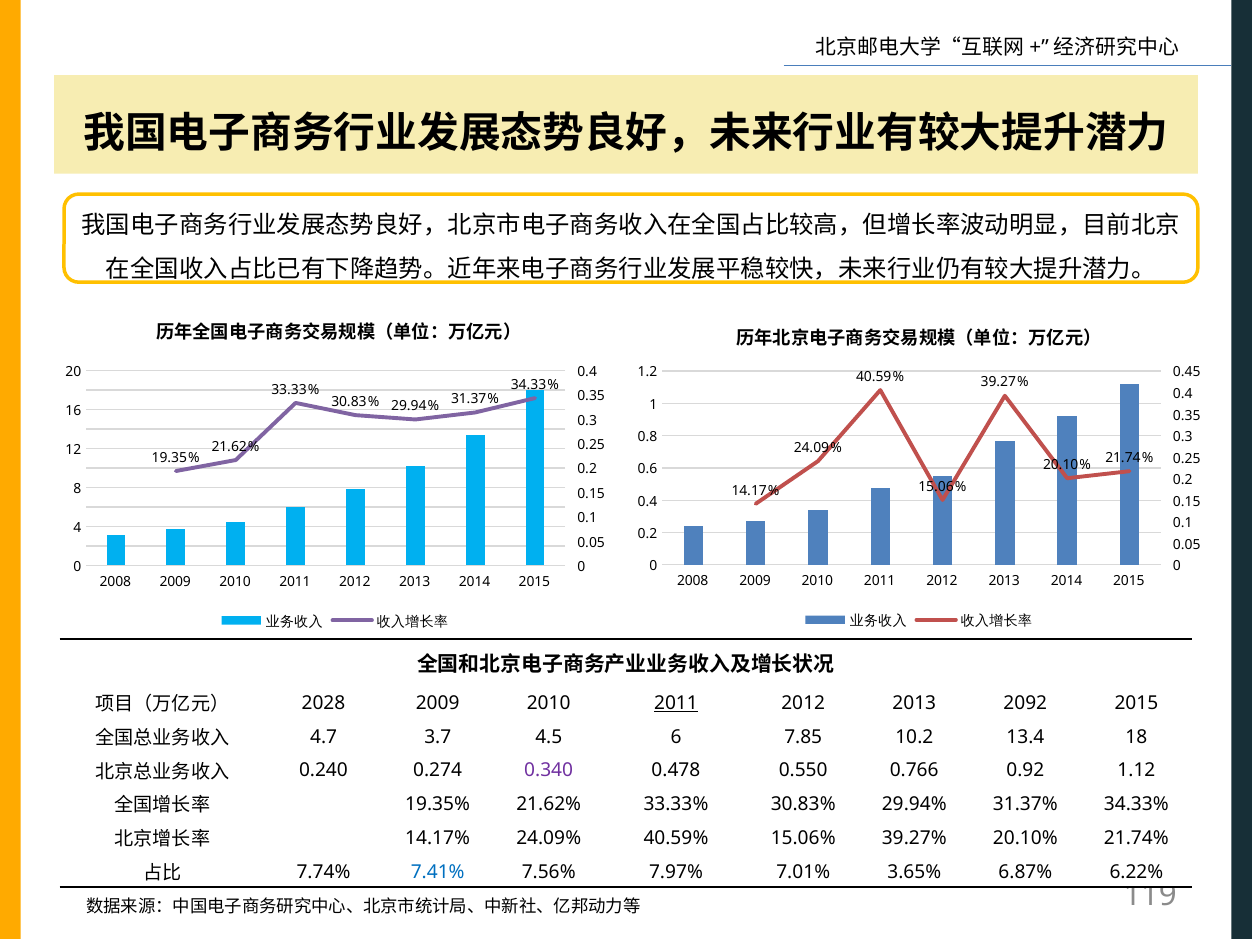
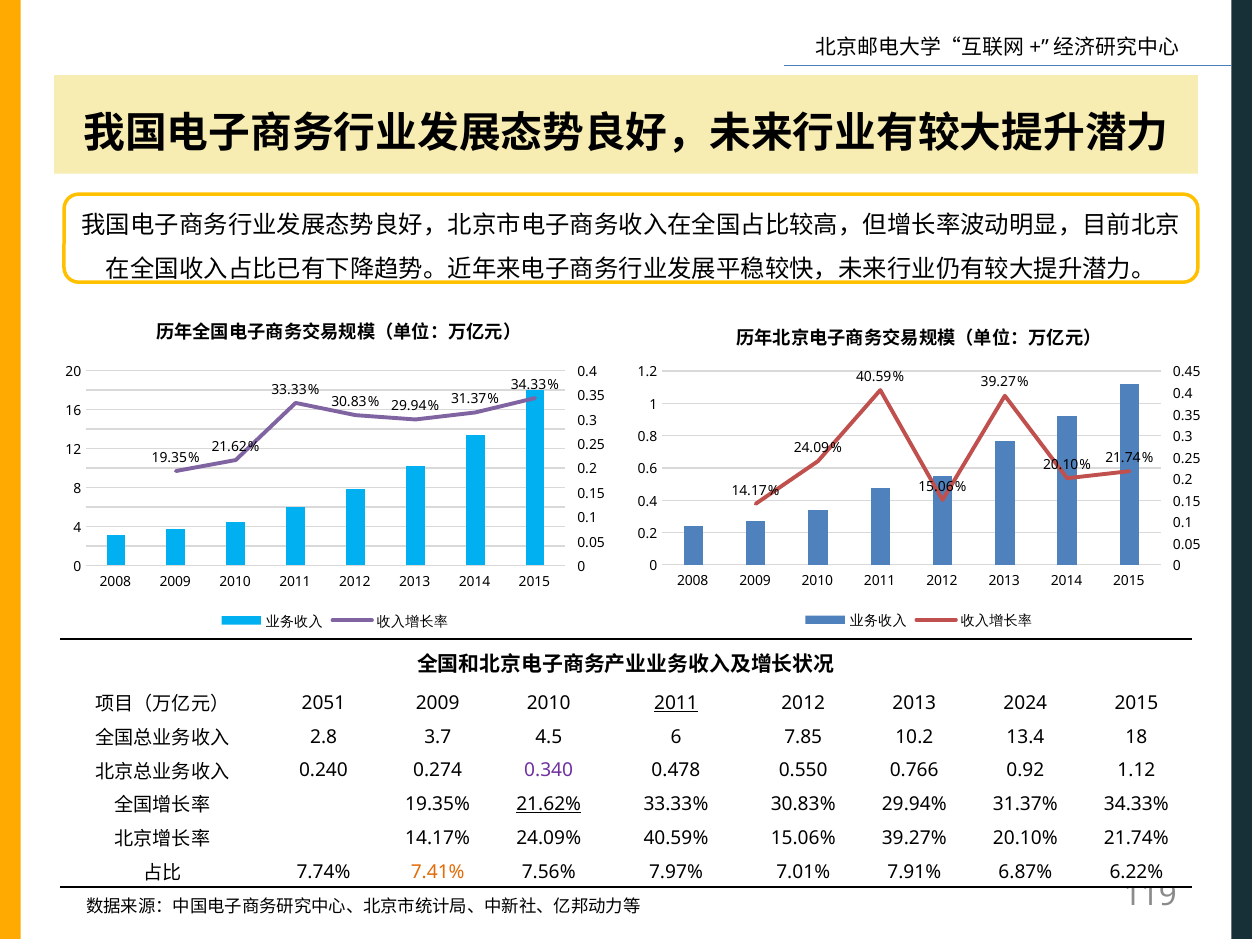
2028: 2028 -> 2051
2092: 2092 -> 2024
4.7: 4.7 -> 2.8
21.62% at (549, 804) underline: none -> present
7.41% colour: blue -> orange
3.65%: 3.65% -> 7.91%
